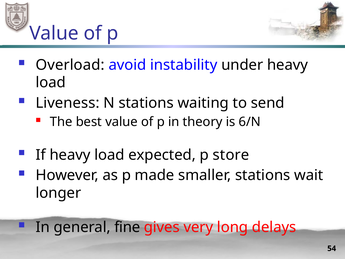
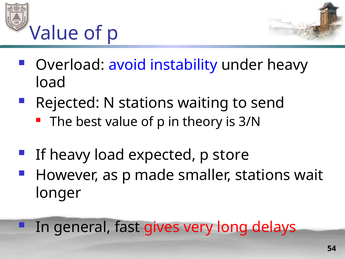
Liveness: Liveness -> Rejected
6/N: 6/N -> 3/N
fine: fine -> fast
